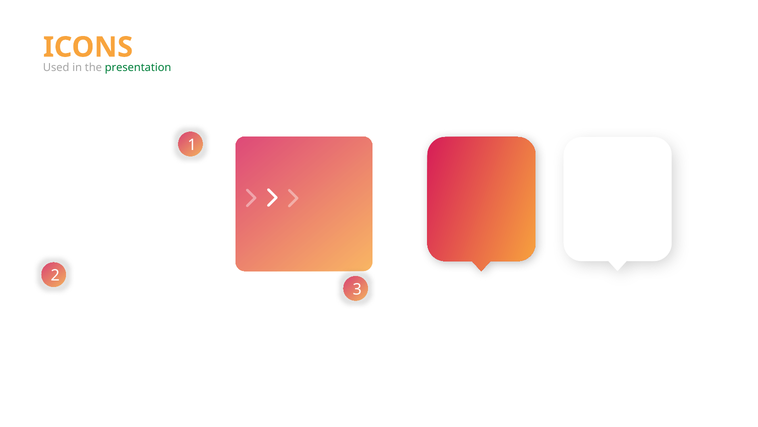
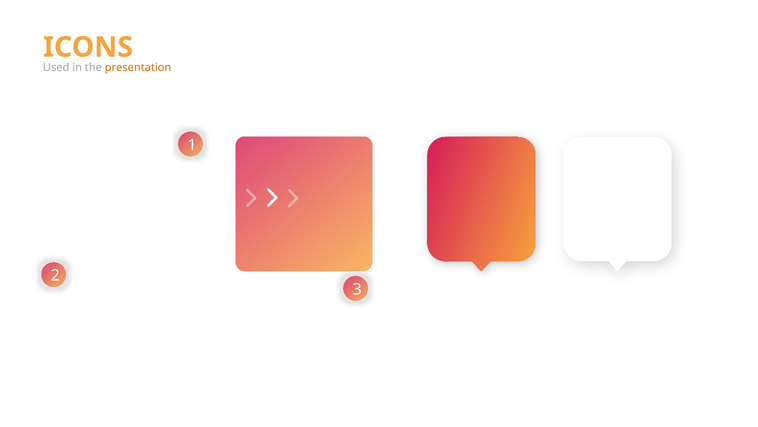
presentation colour: green -> orange
